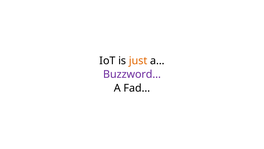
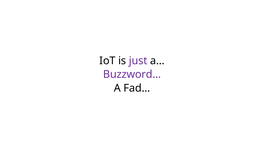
just colour: orange -> purple
